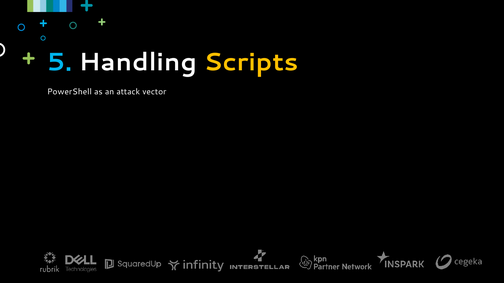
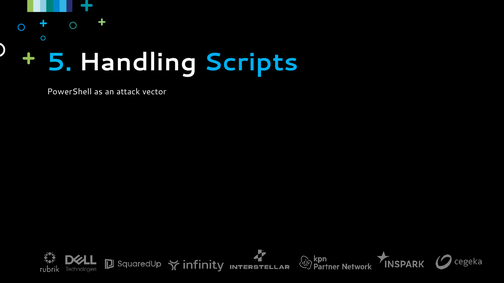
Scripts colour: yellow -> light blue
